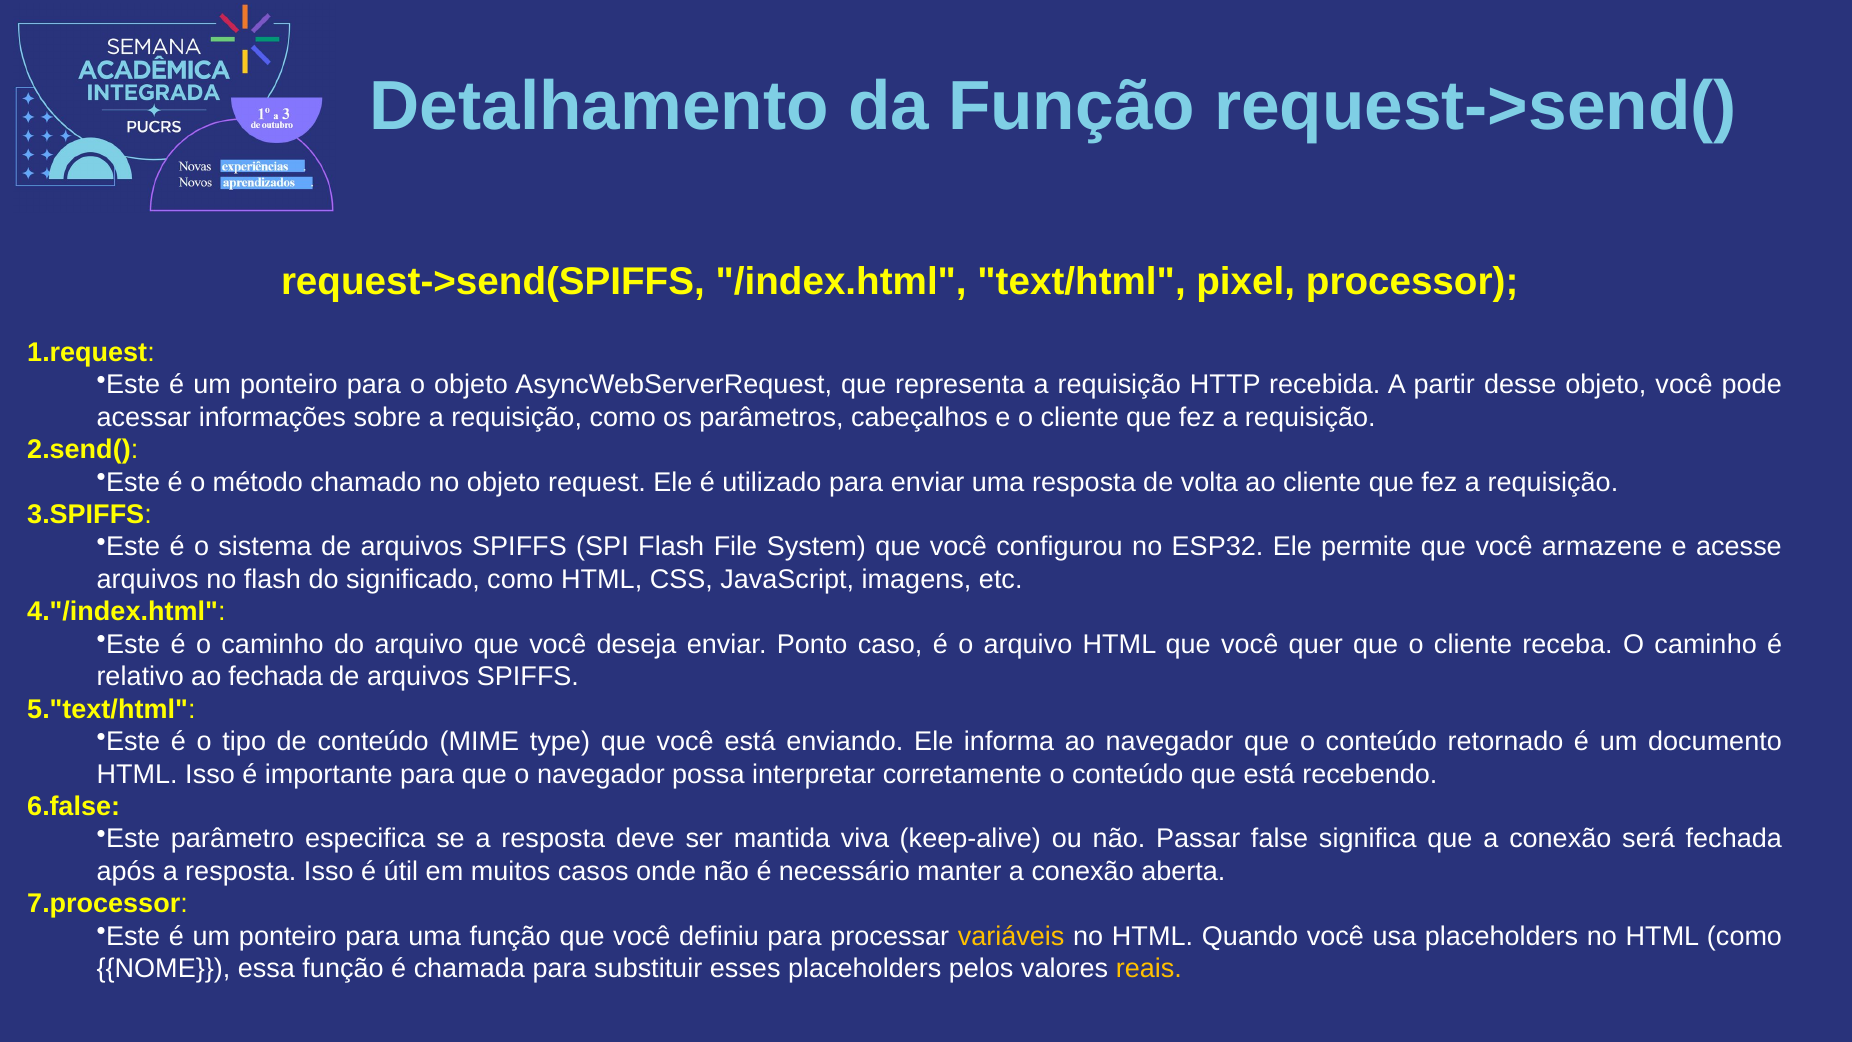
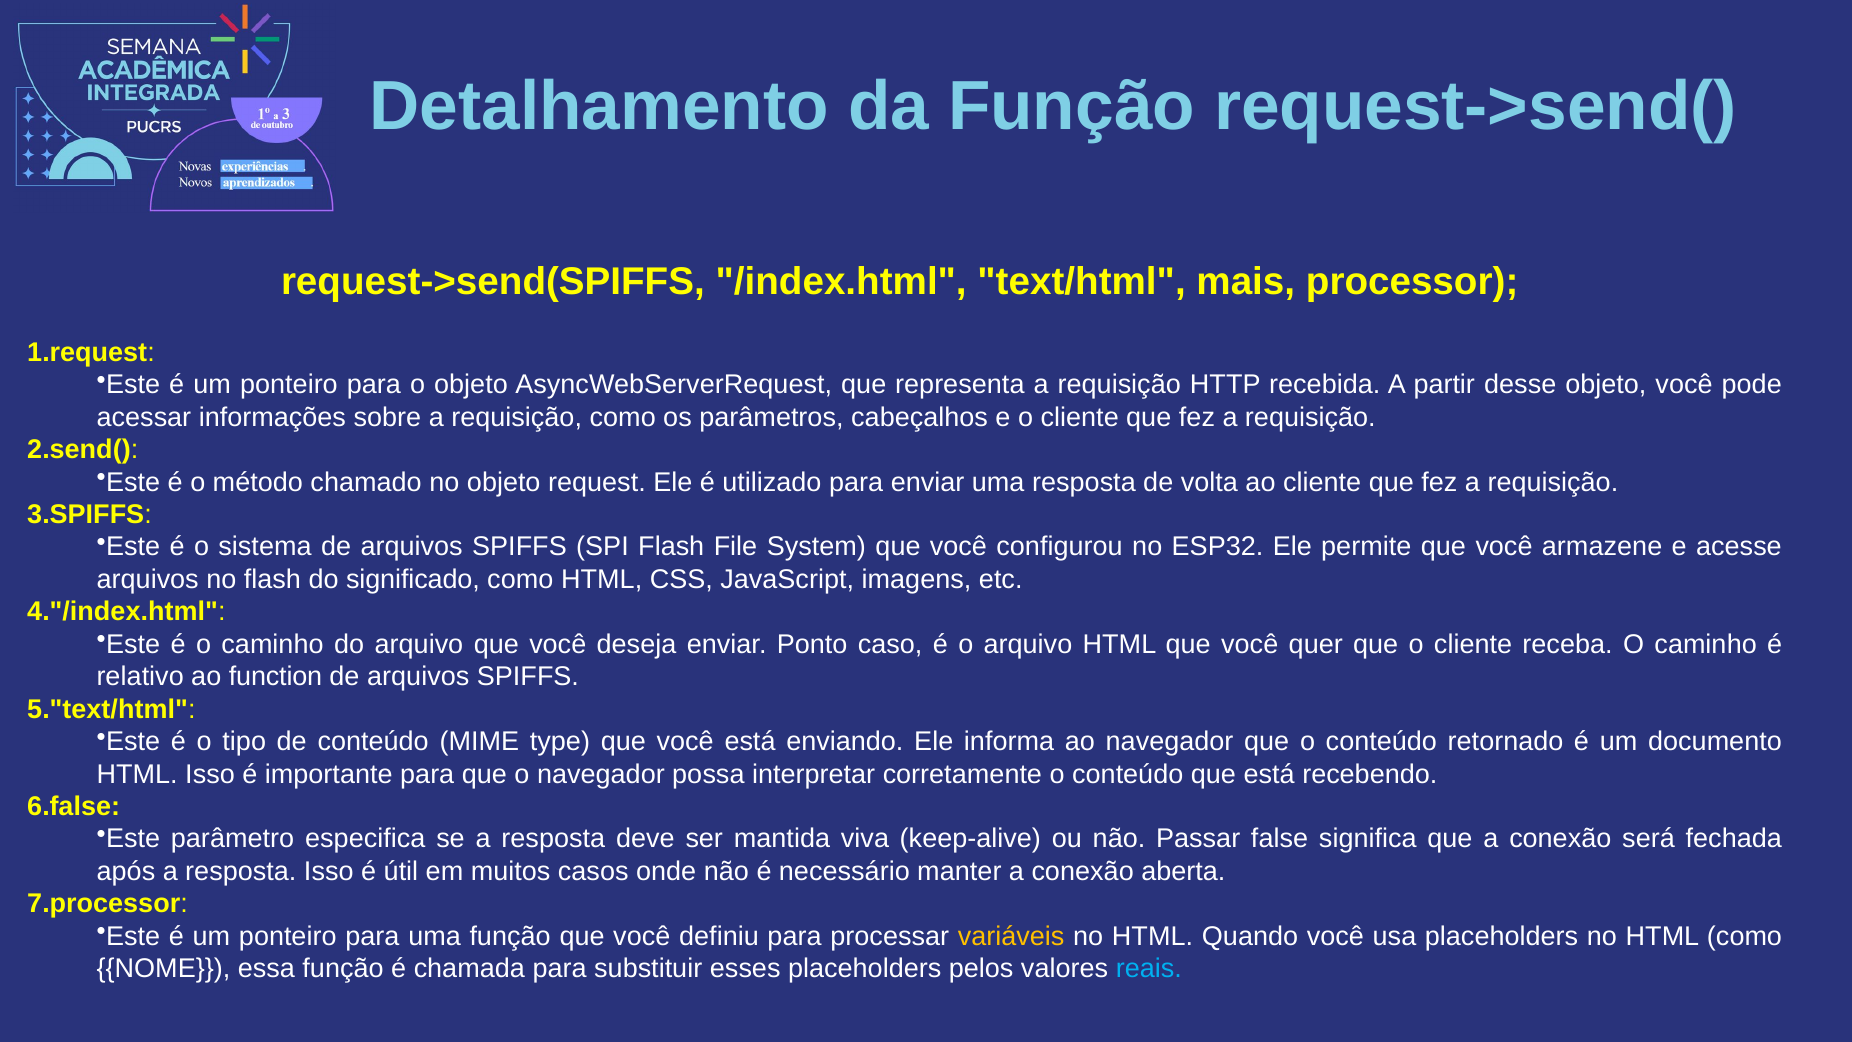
pixel: pixel -> mais
ao fechada: fechada -> function
reais colour: yellow -> light blue
